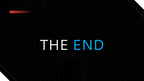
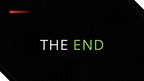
END colour: light blue -> light green
